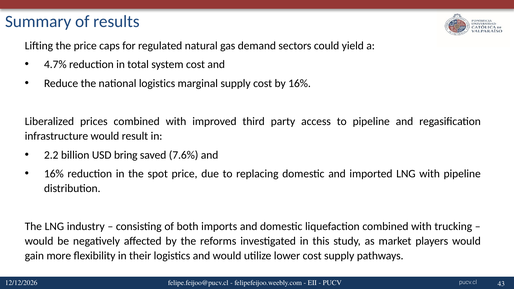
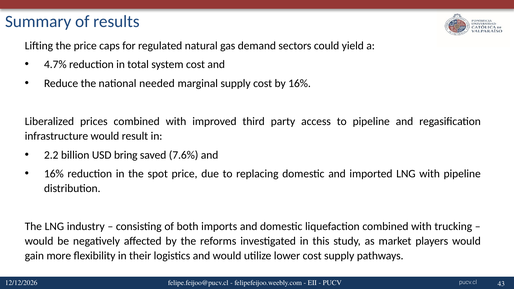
national logistics: logistics -> needed
